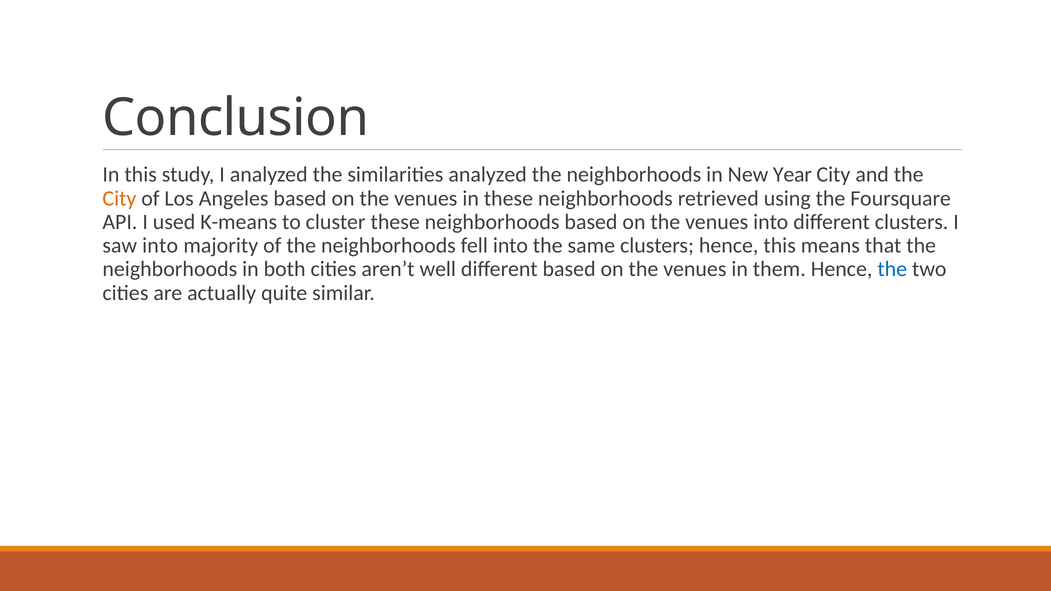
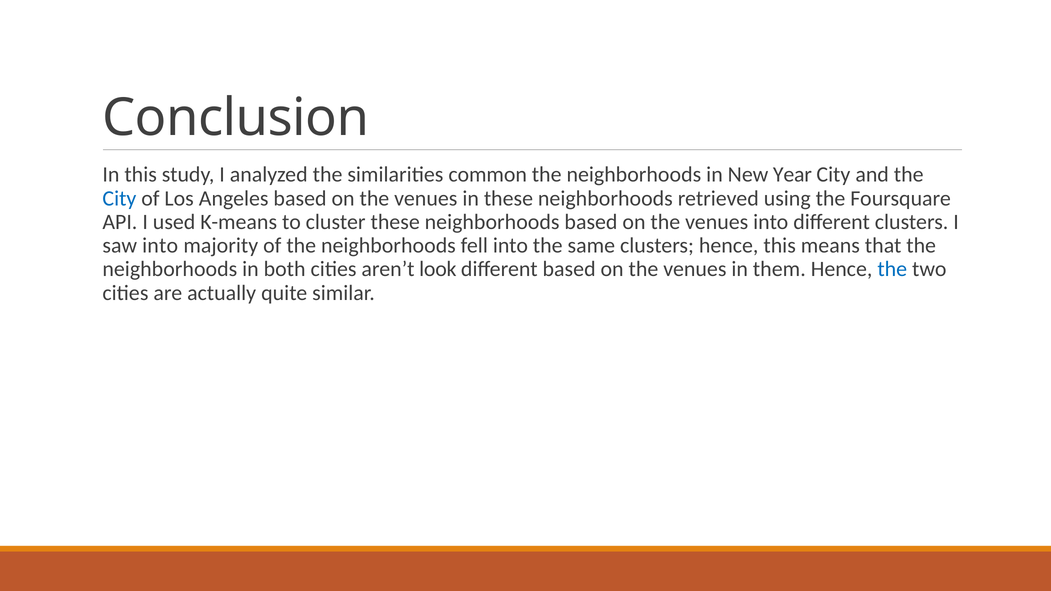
similarities analyzed: analyzed -> common
City at (119, 198) colour: orange -> blue
well: well -> look
